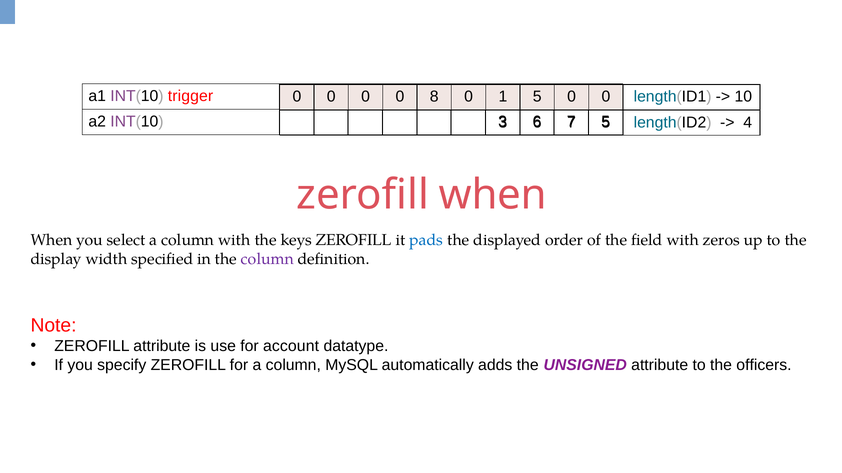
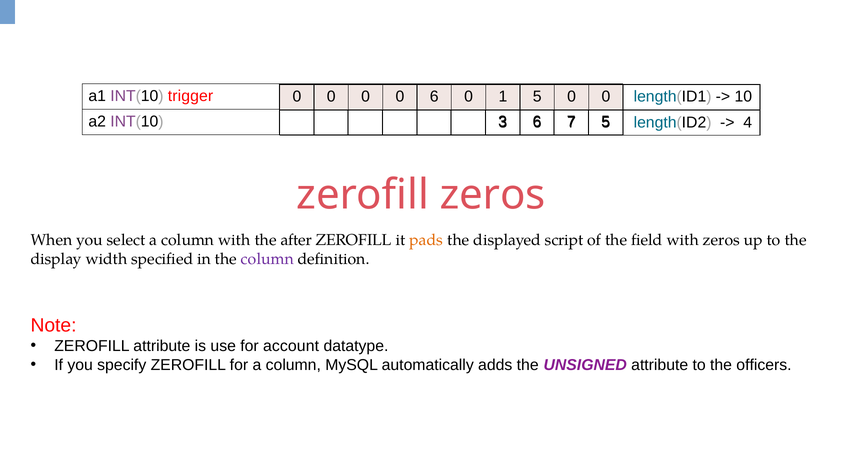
0 8: 8 -> 6
zerofill when: when -> zeros
keys: keys -> after
pads colour: blue -> orange
order: order -> script
